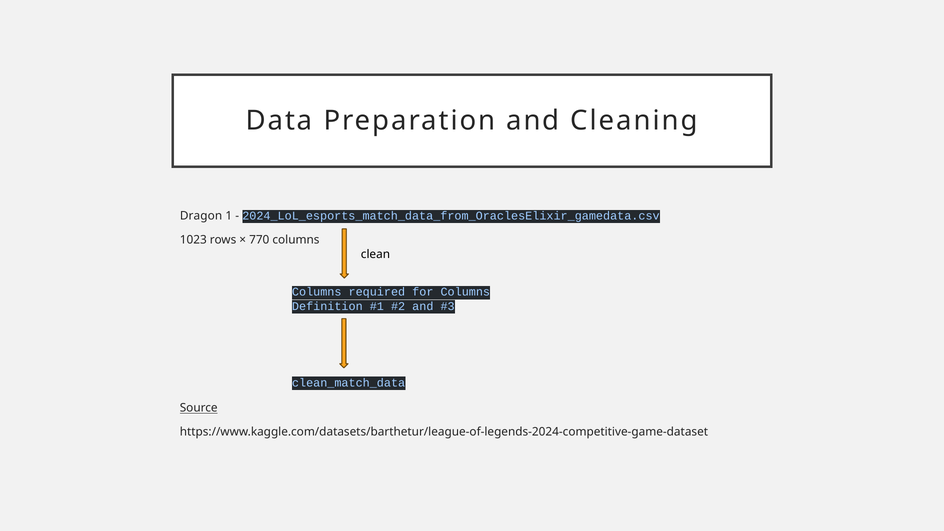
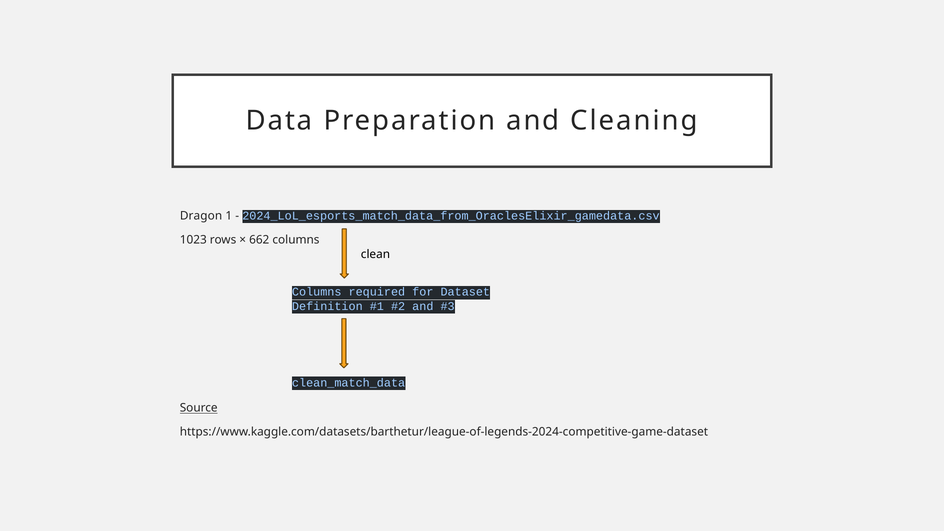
770: 770 -> 662
for Columns: Columns -> Dataset
